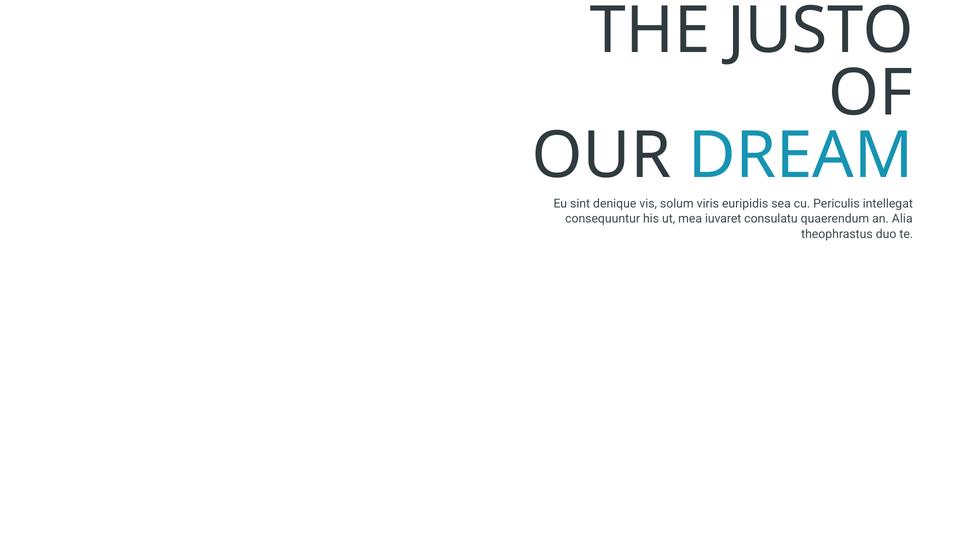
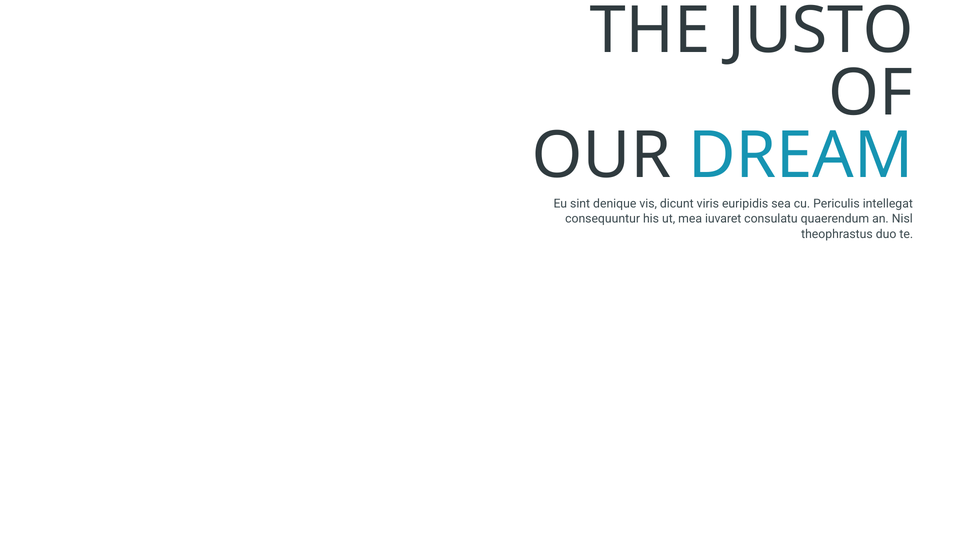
solum: solum -> dicunt
Alia: Alia -> Nisl
